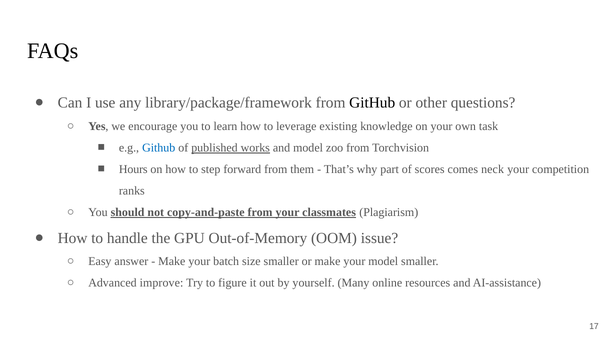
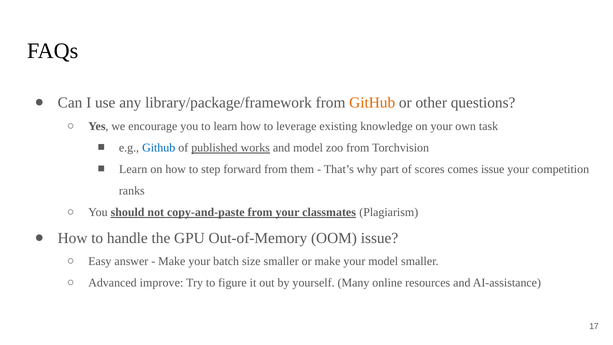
GitHub at (372, 103) colour: black -> orange
Hours at (133, 169): Hours -> Learn
comes neck: neck -> issue
